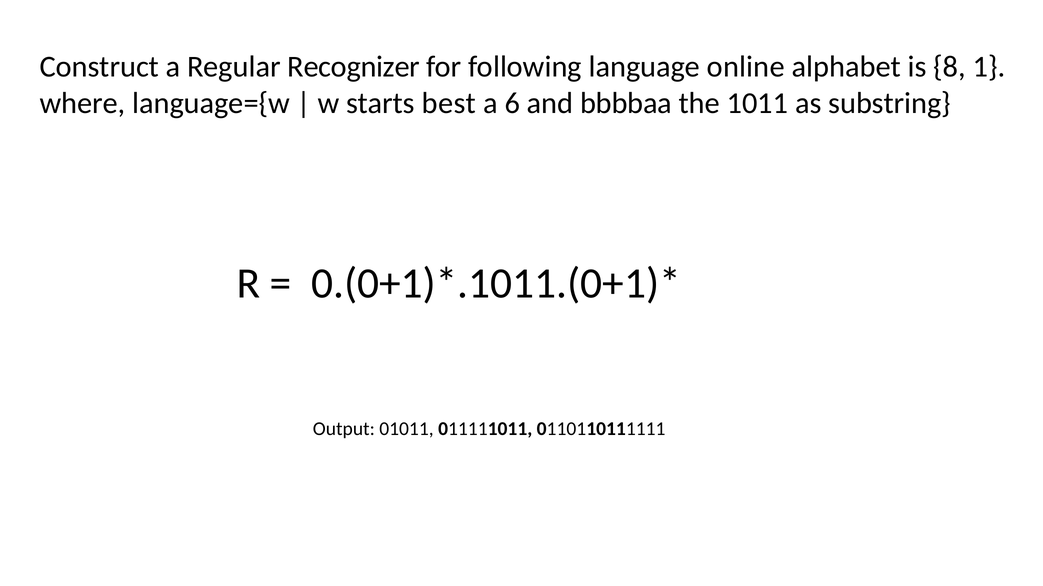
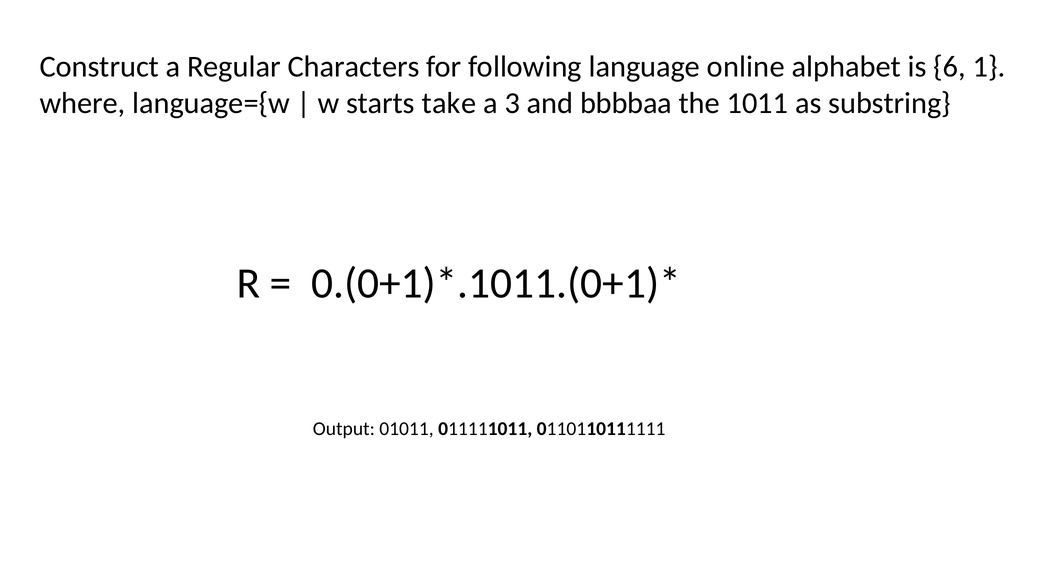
Recognizer: Recognizer -> Characters
8: 8 -> 6
best: best -> take
6: 6 -> 3
